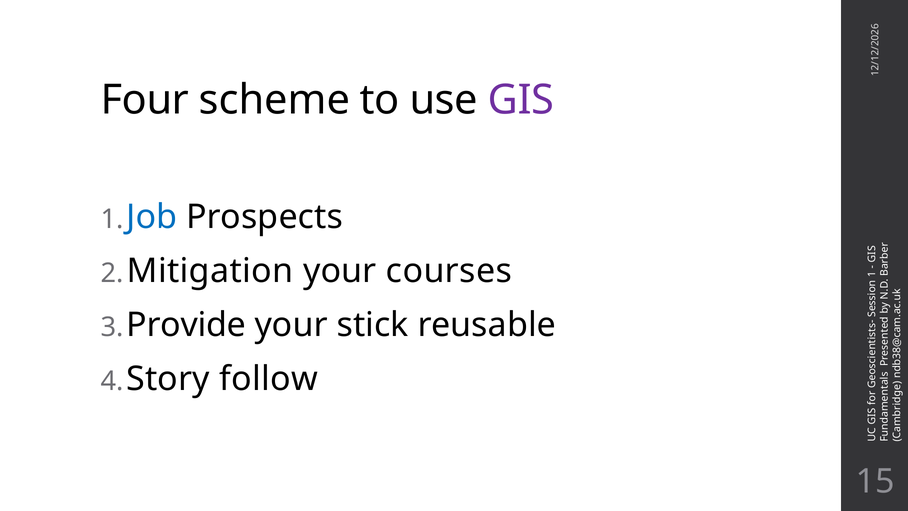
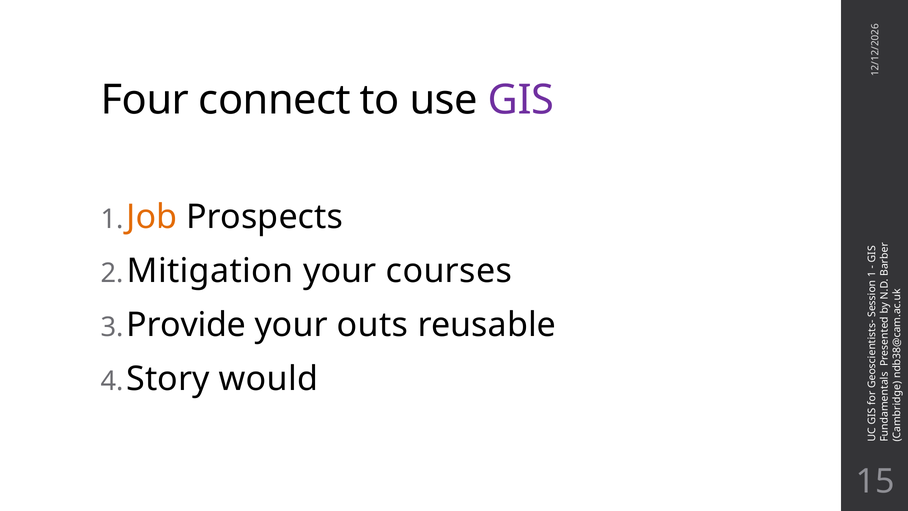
scheme: scheme -> connect
Job colour: blue -> orange
stick: stick -> outs
follow: follow -> would
